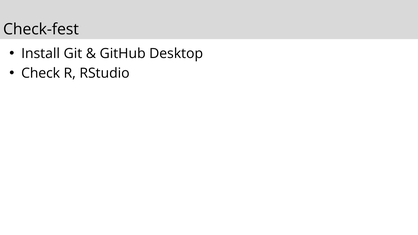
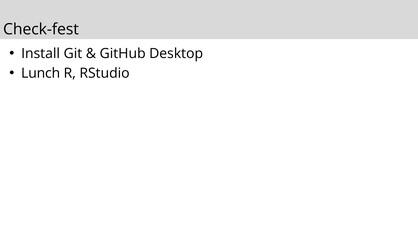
Check: Check -> Lunch
